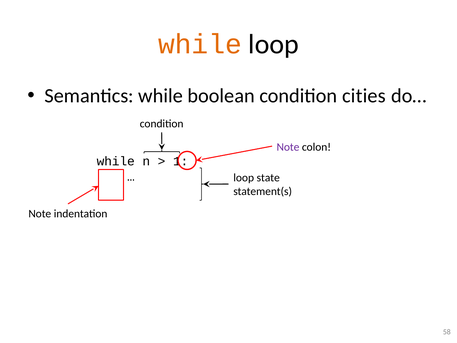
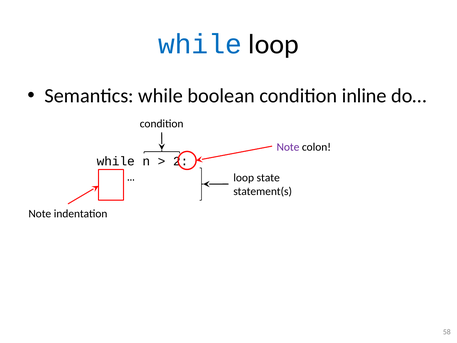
while at (200, 44) colour: orange -> blue
cities: cities -> inline
1: 1 -> 2
